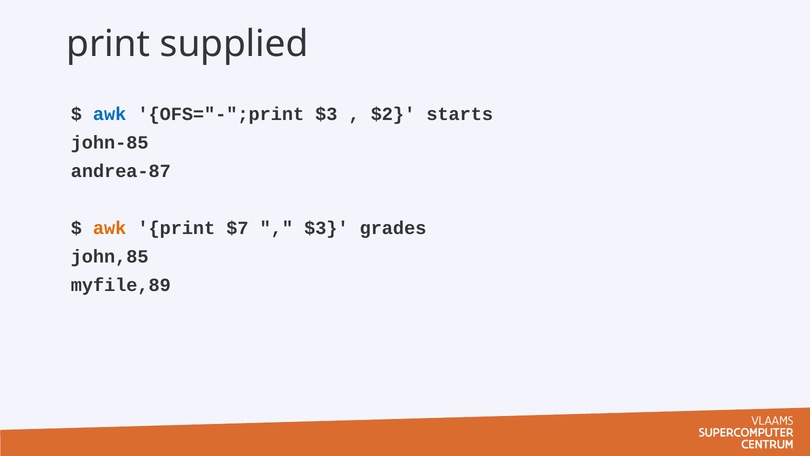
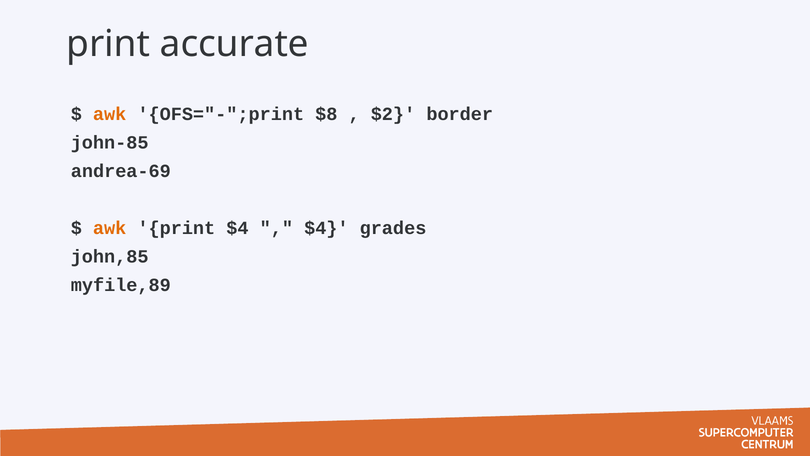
supplied: supplied -> accurate
awk at (110, 114) colour: blue -> orange
OFS="-";print $3: $3 -> $8
starts: starts -> border
andrea-87: andrea-87 -> andrea-69
print $7: $7 -> $4
$3 at (326, 228): $3 -> $4
